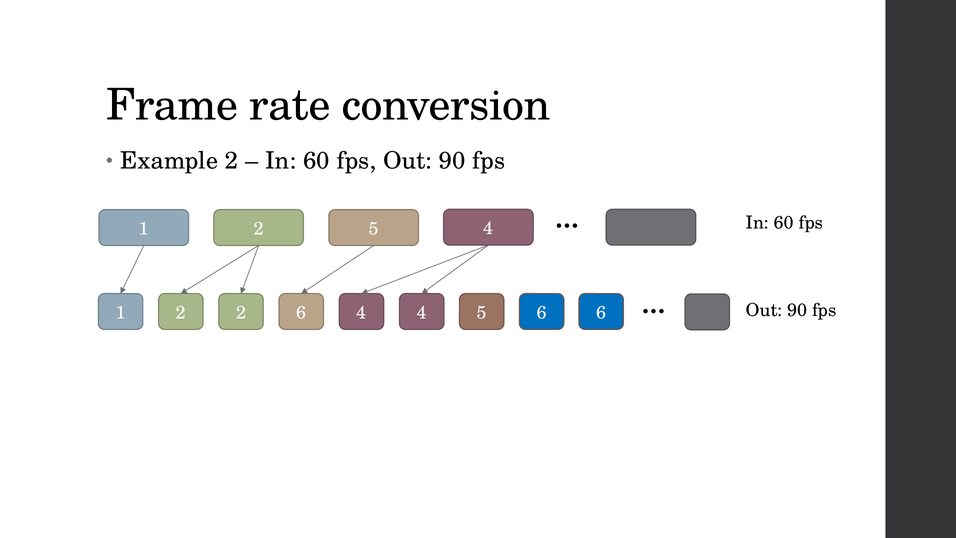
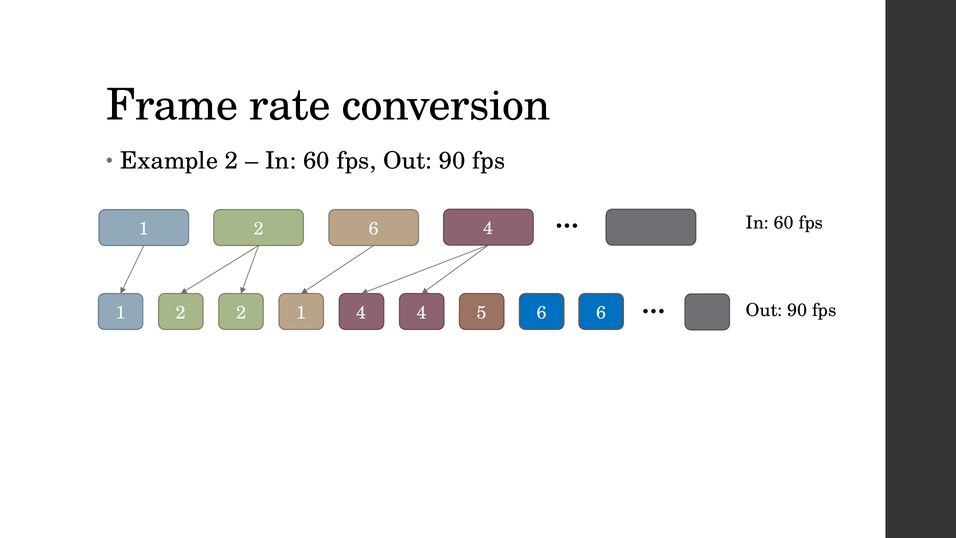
2 5: 5 -> 6
2 6: 6 -> 1
